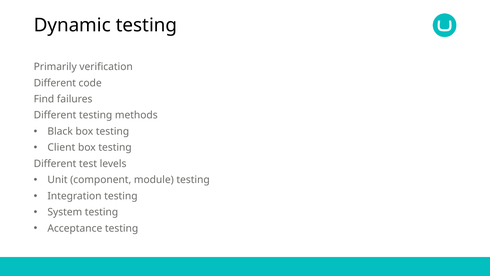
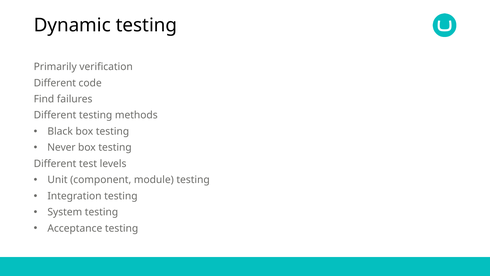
Client: Client -> Never
